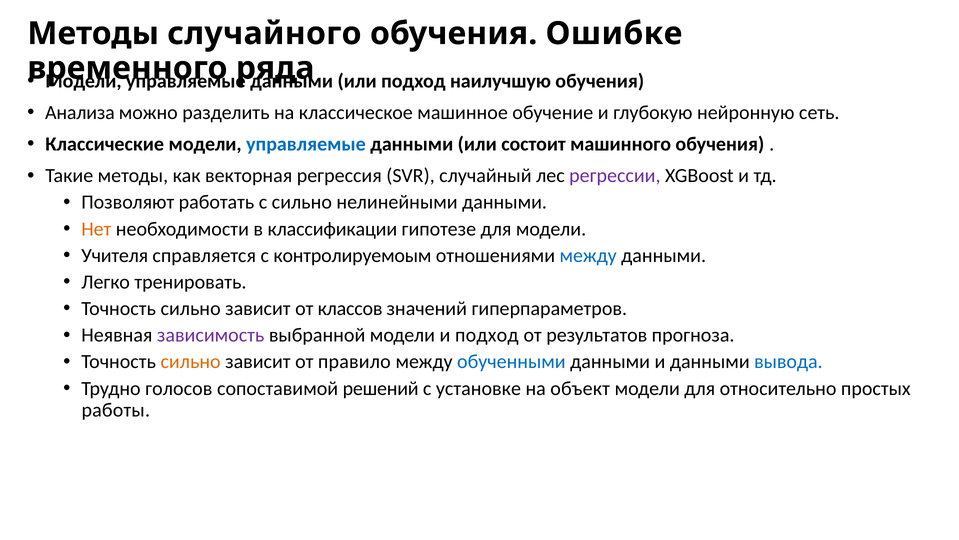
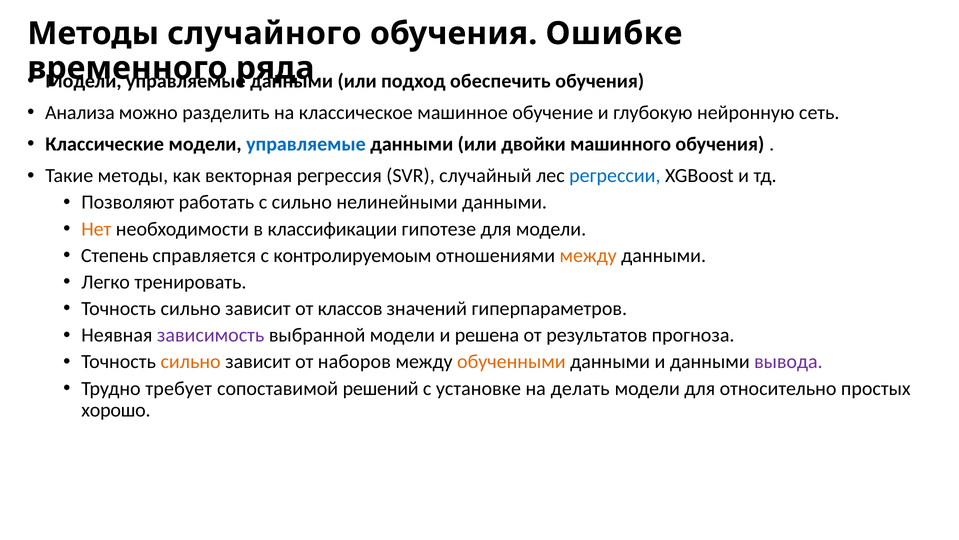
наилучшую: наилучшую -> обеспечить
состоит: состоит -> двойки
регрессии colour: purple -> blue
Учителя: Учителя -> Степень
между at (588, 255) colour: blue -> orange
и подход: подход -> решена
правило: правило -> наборов
обученными colour: blue -> orange
вывода colour: blue -> purple
голосов: голосов -> требует
объект: объект -> делать
работы: работы -> хорошо
